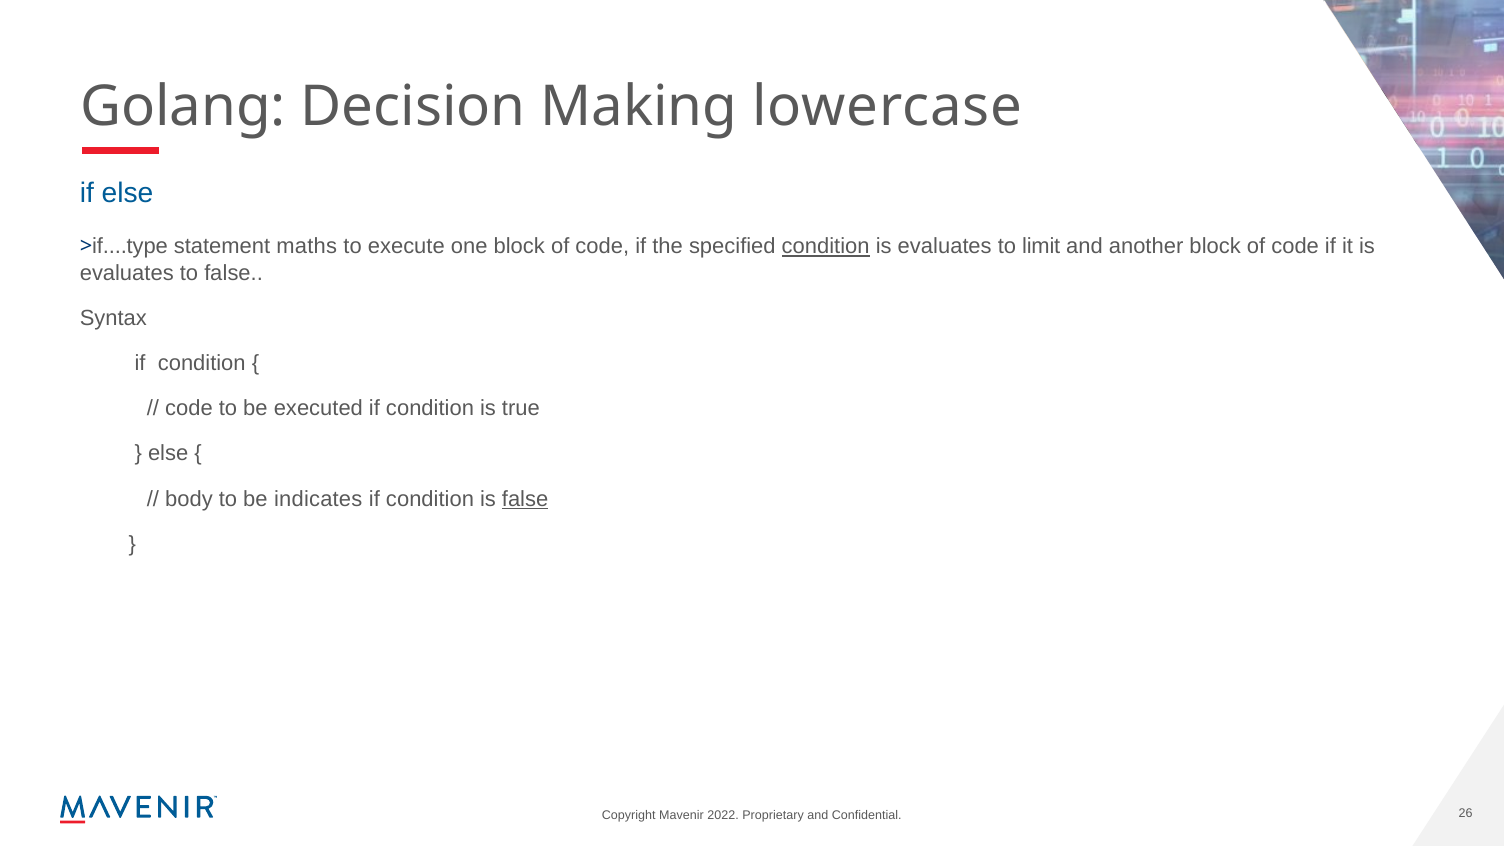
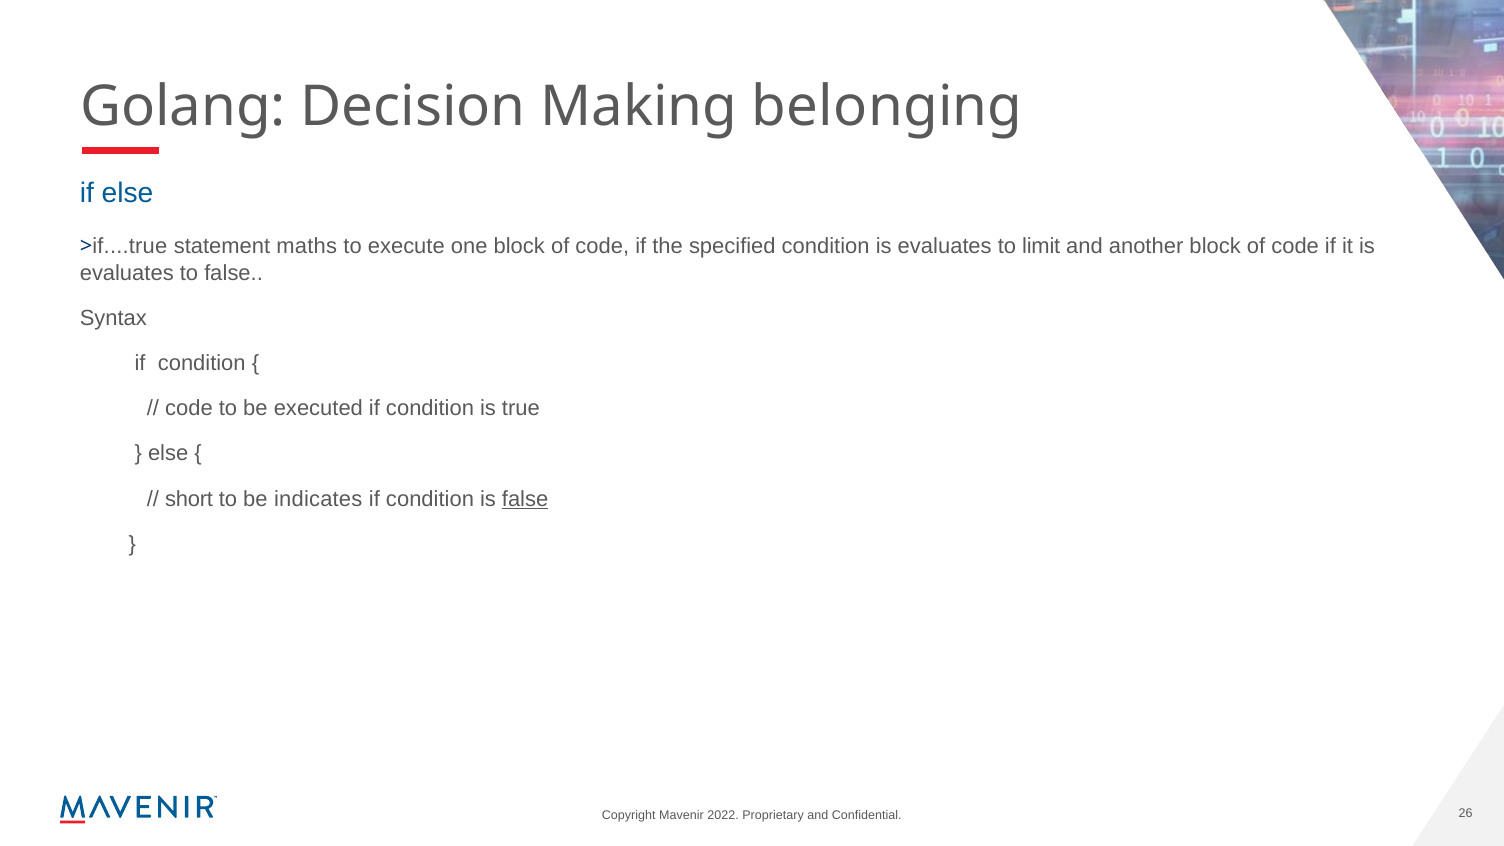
lowercase: lowercase -> belonging
if....type: if....type -> if....true
condition at (826, 247) underline: present -> none
body: body -> short
